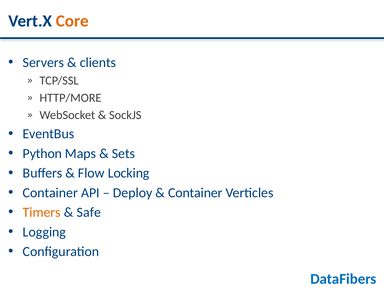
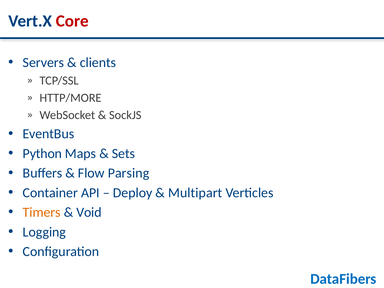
Core colour: orange -> red
Locking: Locking -> Parsing
Container at (195, 193): Container -> Multipart
Safe: Safe -> Void
